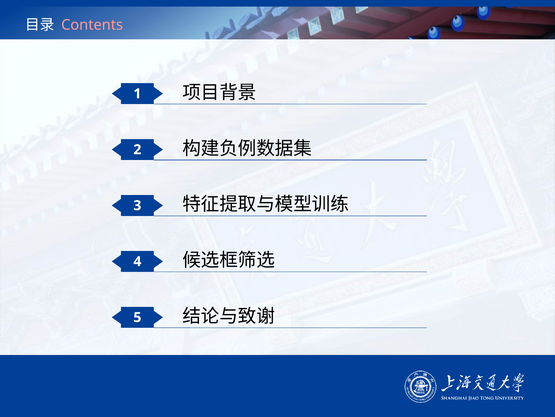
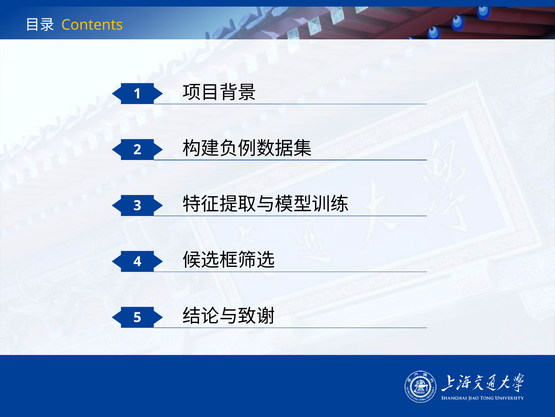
Contents colour: pink -> yellow
